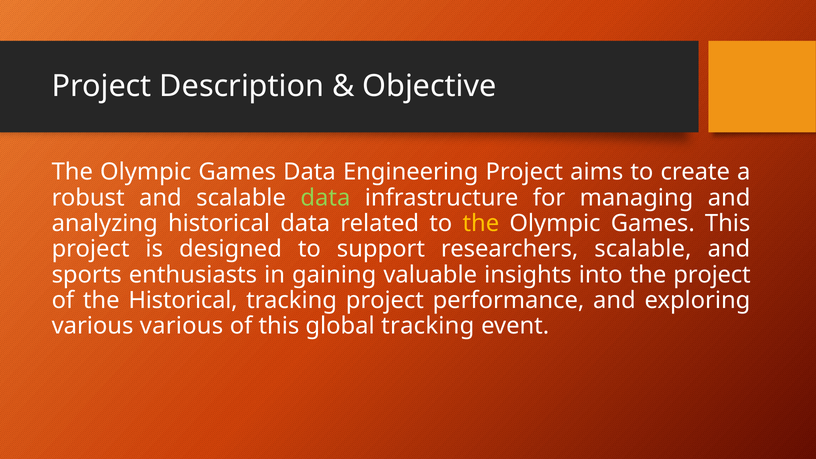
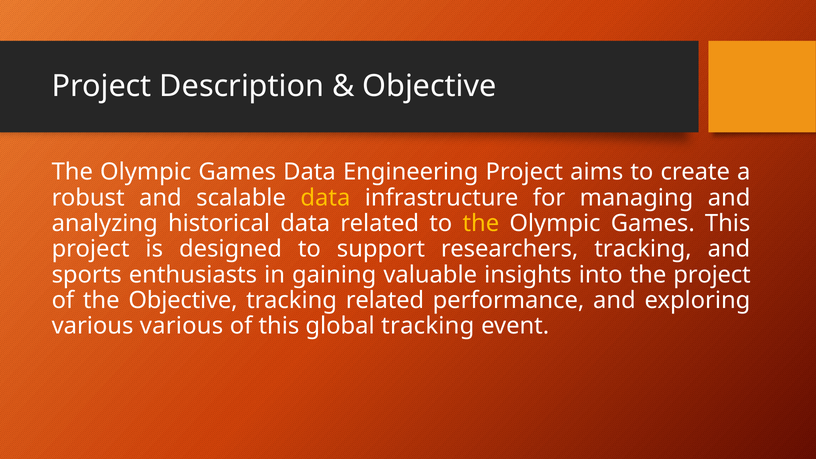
data at (325, 198) colour: light green -> yellow
researchers scalable: scalable -> tracking
the Historical: Historical -> Objective
tracking project: project -> related
